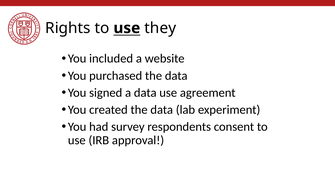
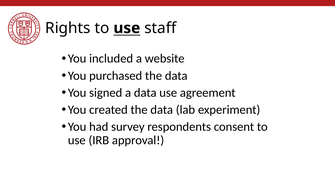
they: they -> staff
